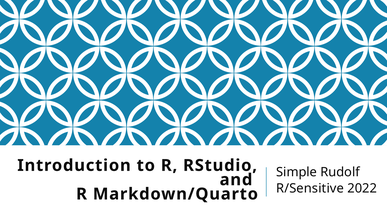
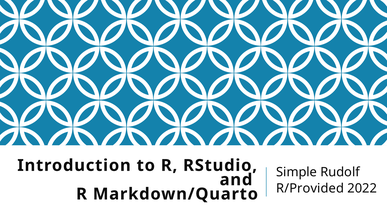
R/Sensitive: R/Sensitive -> R/Provided
